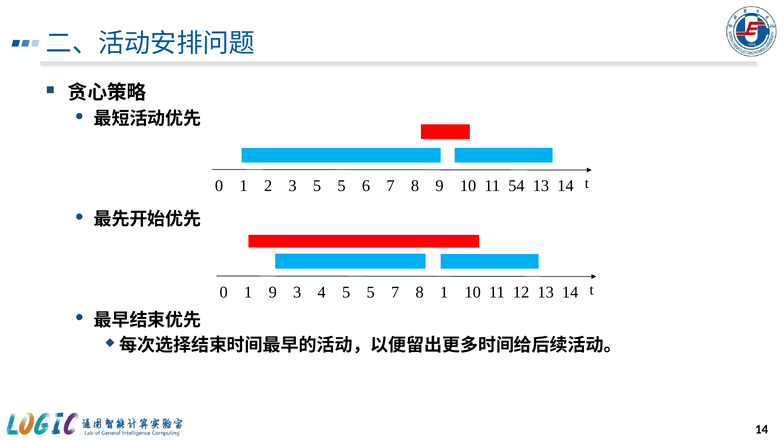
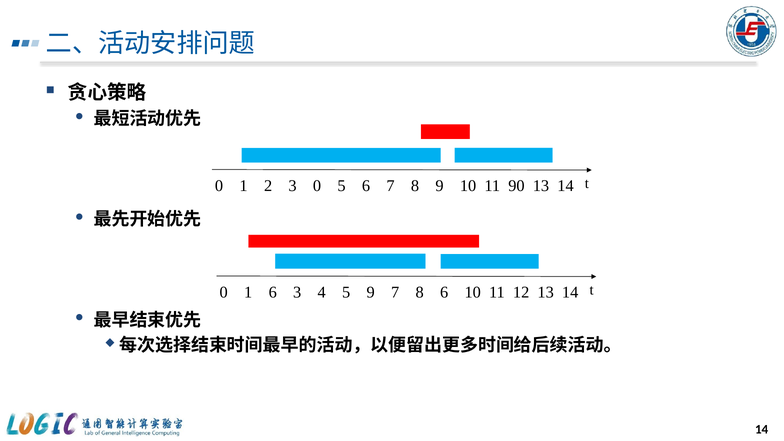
3 5: 5 -> 0
54: 54 -> 90
1 9: 9 -> 6
4 5 5: 5 -> 9
8 1: 1 -> 6
